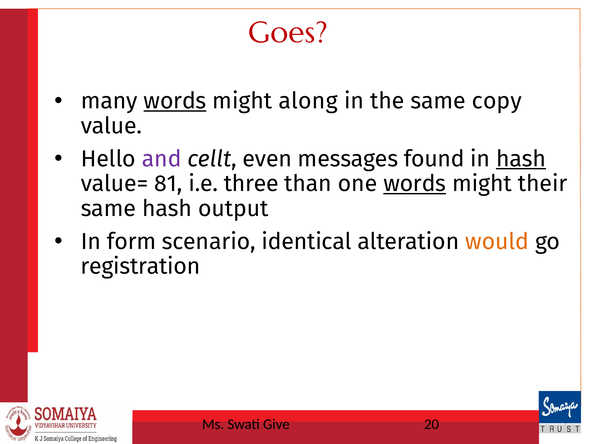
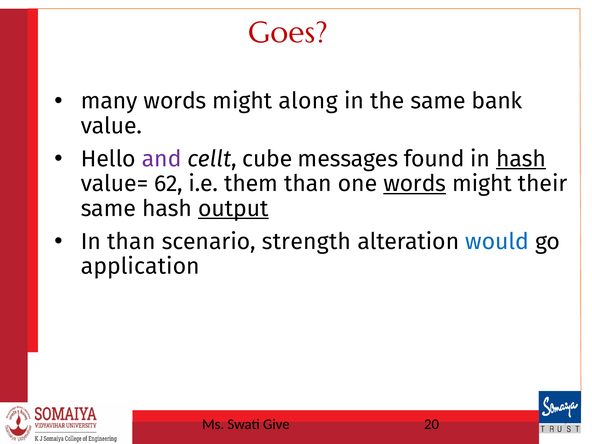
words at (175, 101) underline: present -> none
copy: copy -> bank
even: even -> cube
81: 81 -> 62
three: three -> them
output underline: none -> present
In form: form -> than
identical: identical -> strength
would colour: orange -> blue
registration: registration -> application
